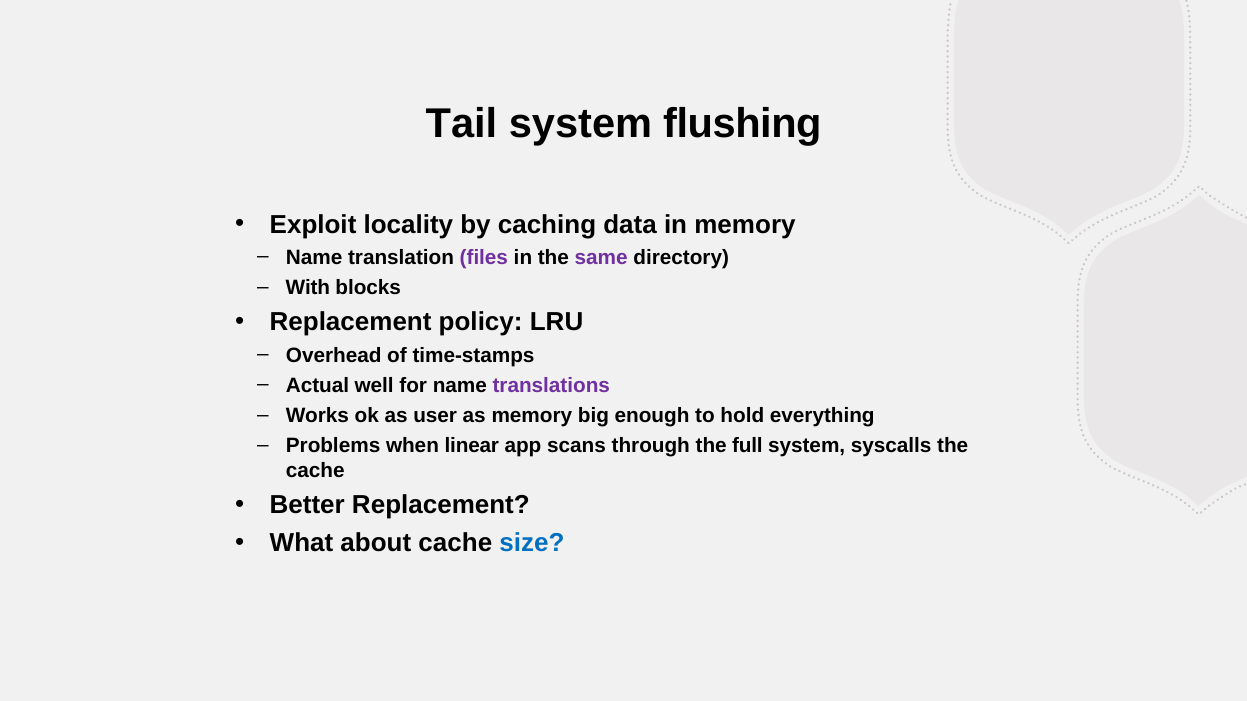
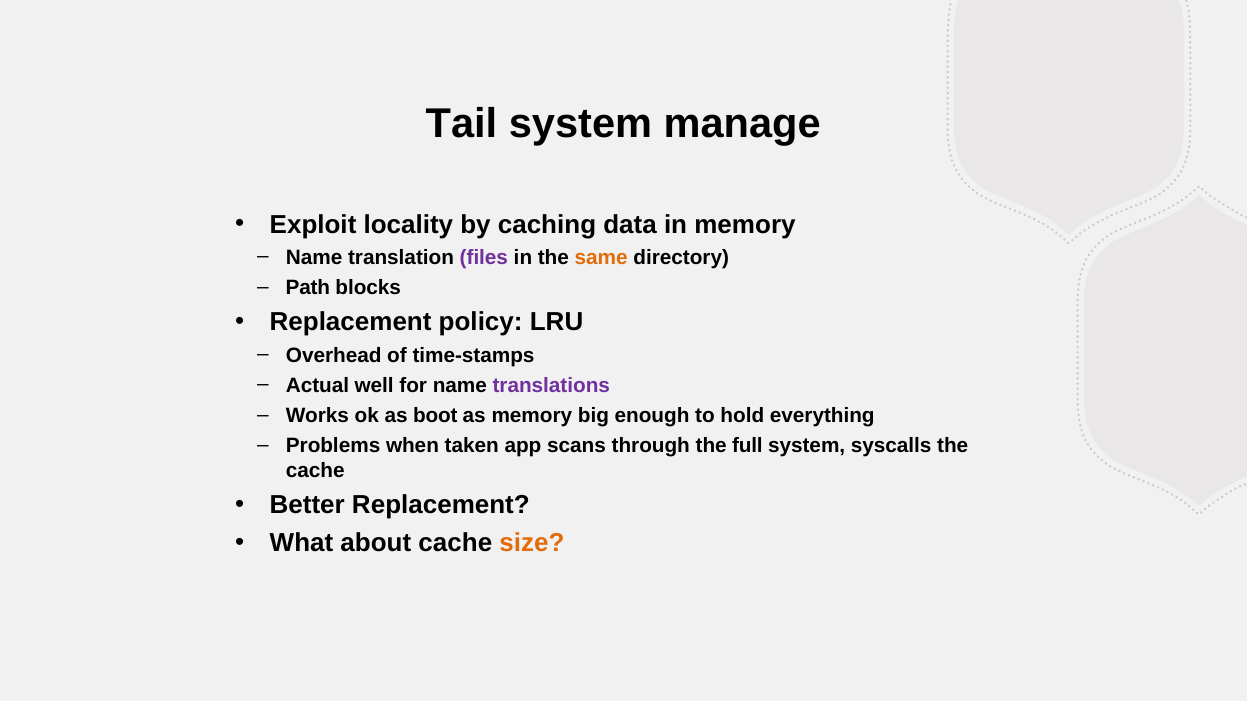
flushing: flushing -> manage
same colour: purple -> orange
With: With -> Path
user: user -> boot
linear: linear -> taken
size colour: blue -> orange
